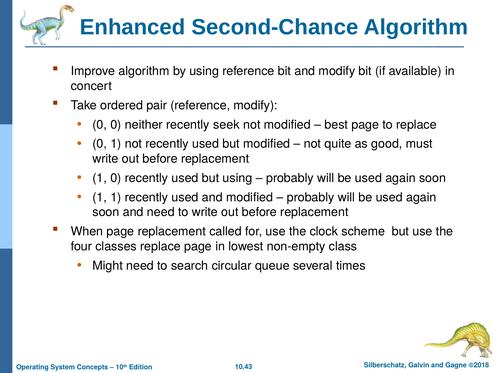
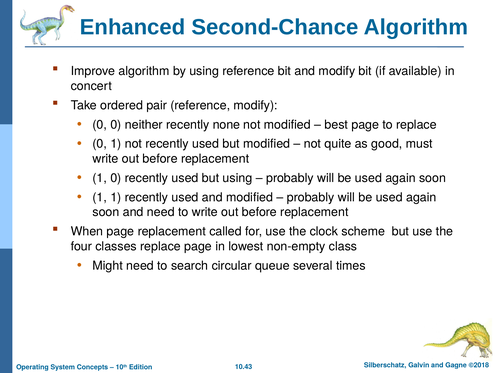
seek: seek -> none
